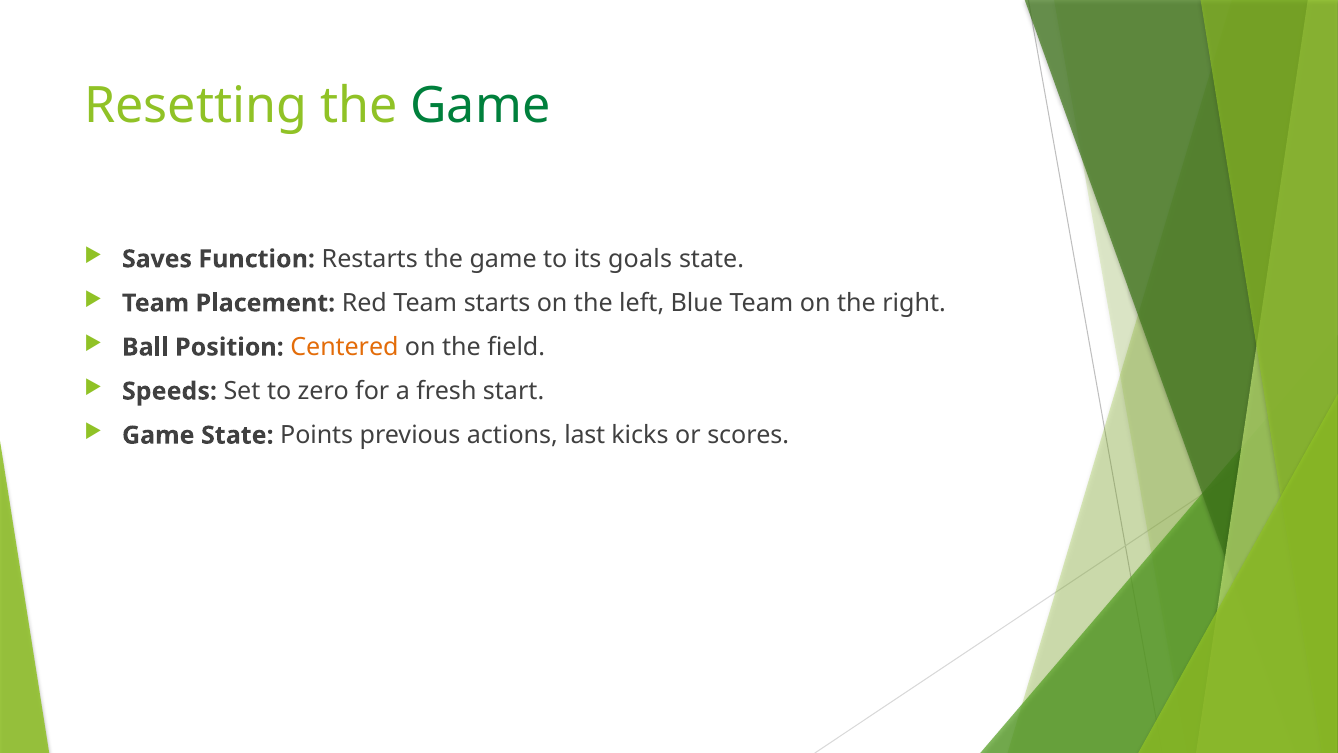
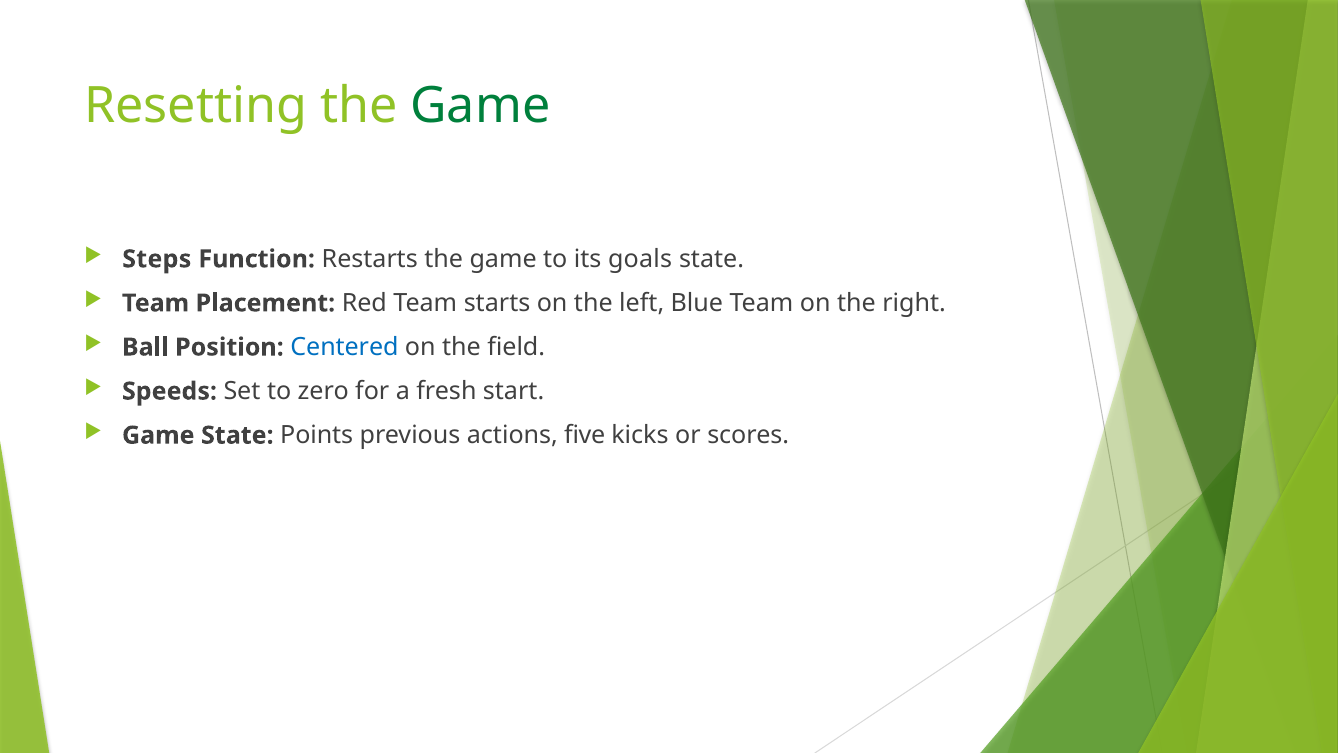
Saves: Saves -> Steps
Centered colour: orange -> blue
last: last -> five
